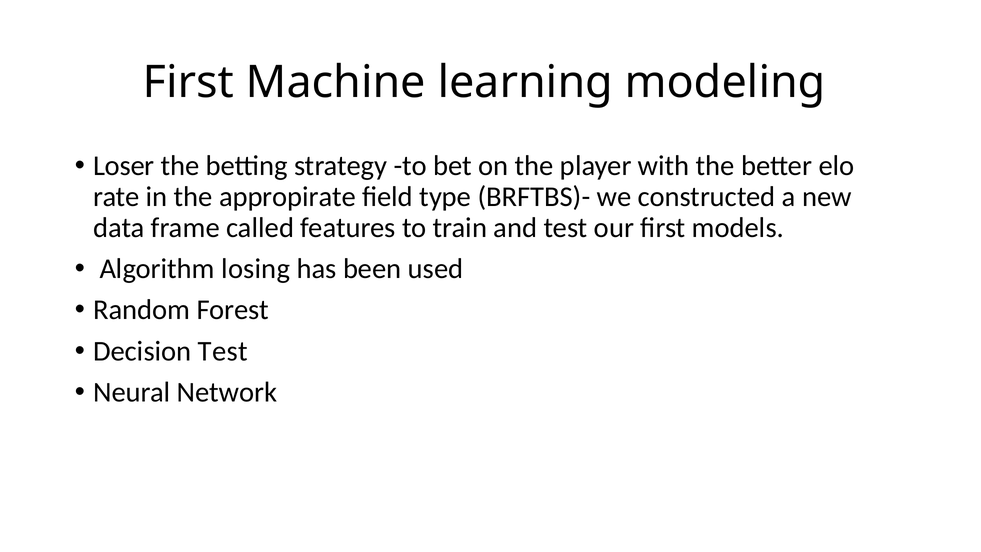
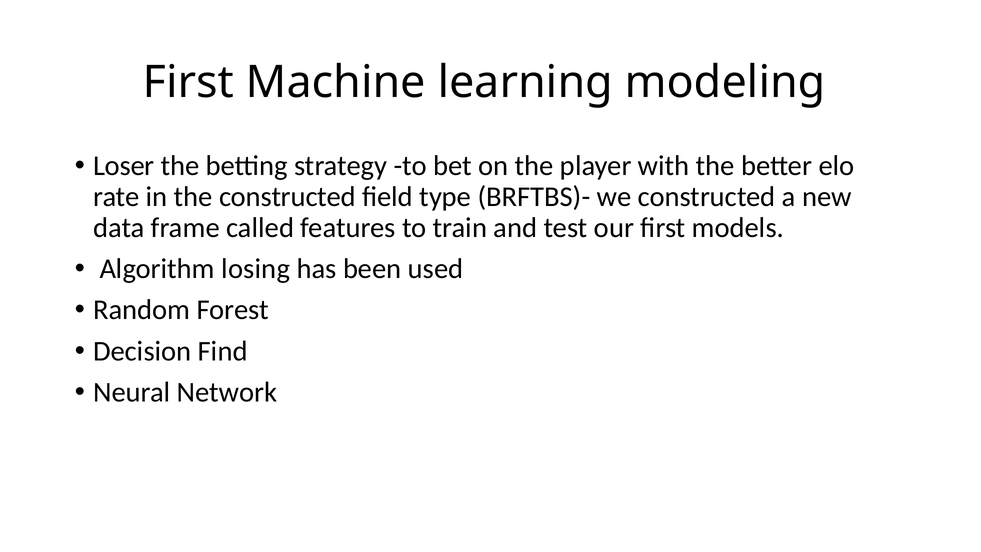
the appropirate: appropirate -> constructed
Decision Test: Test -> Find
